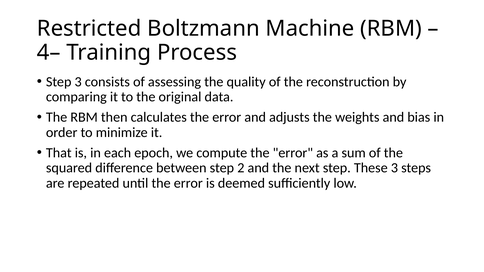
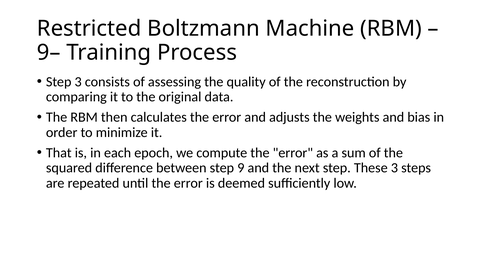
4–: 4– -> 9–
2: 2 -> 9
